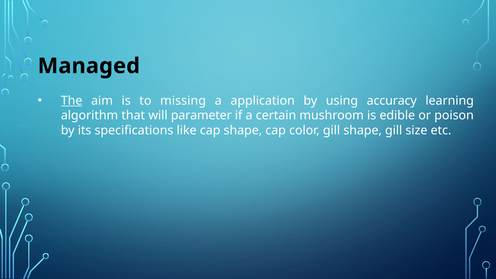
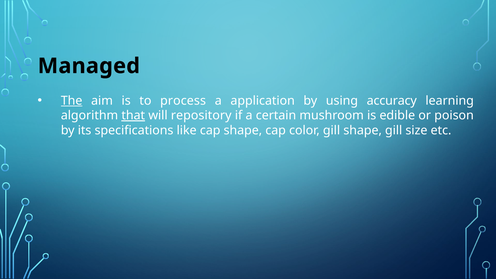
missing: missing -> process
that underline: none -> present
parameter: parameter -> repository
